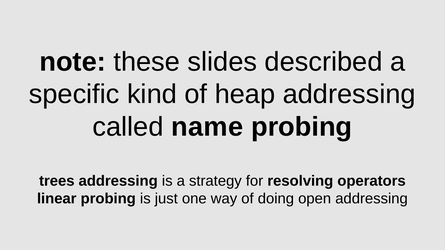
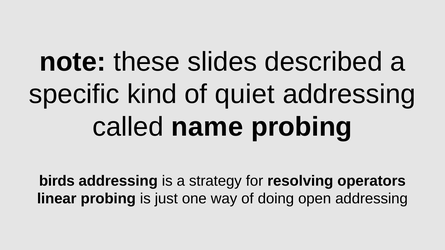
heap: heap -> quiet
trees: trees -> birds
